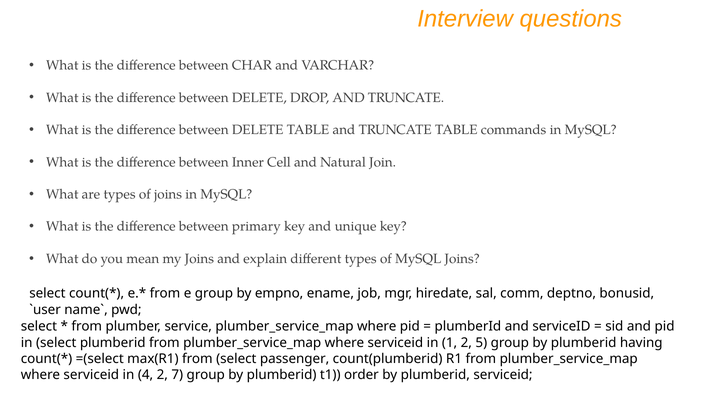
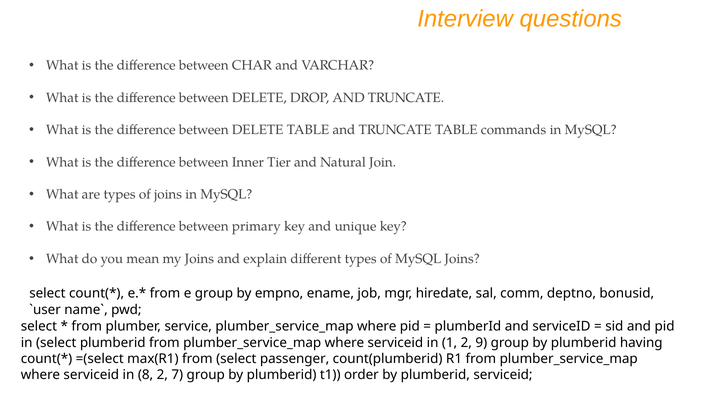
Cell: Cell -> Tier
5: 5 -> 9
4: 4 -> 8
